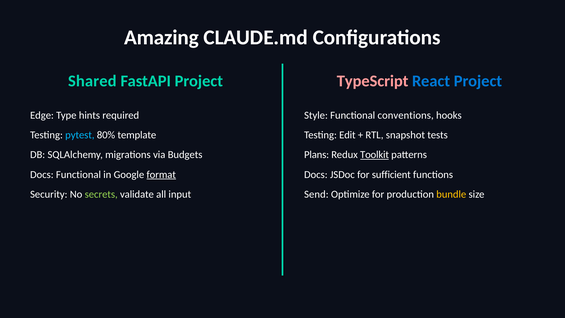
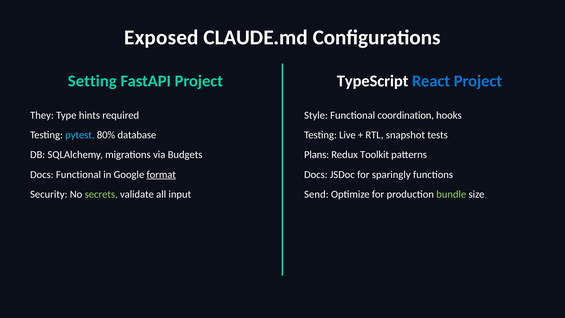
Amazing: Amazing -> Exposed
Shared: Shared -> Setting
TypeScript colour: pink -> white
Edge: Edge -> They
conventions: conventions -> coordination
template: template -> database
Edit: Edit -> Live
Toolkit underline: present -> none
sufficient: sufficient -> sparingly
bundle colour: yellow -> light green
